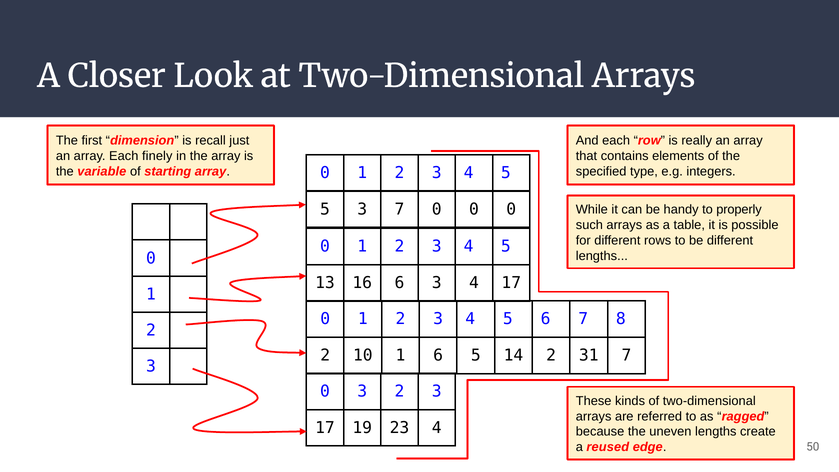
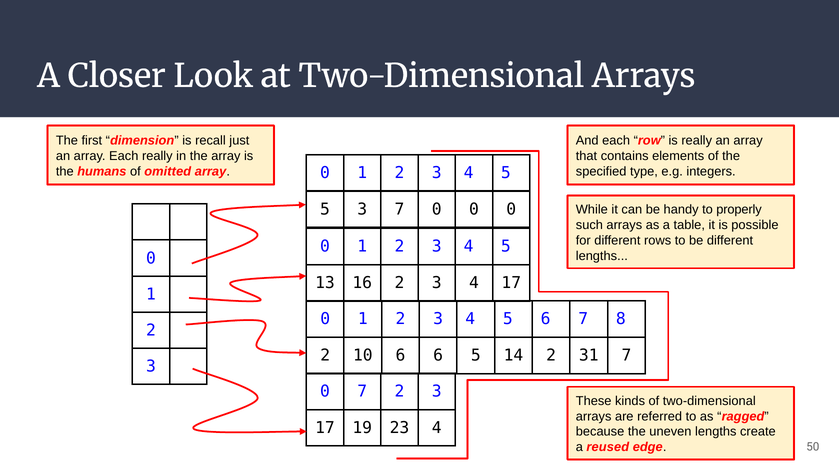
Each finely: finely -> really
variable: variable -> humans
starting: starting -> omitted
16 6: 6 -> 2
10 1: 1 -> 6
0 3: 3 -> 7
